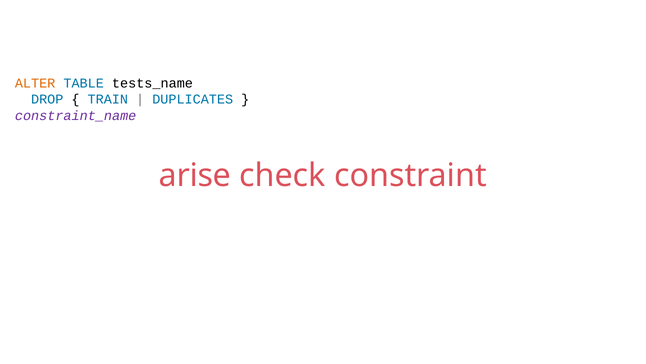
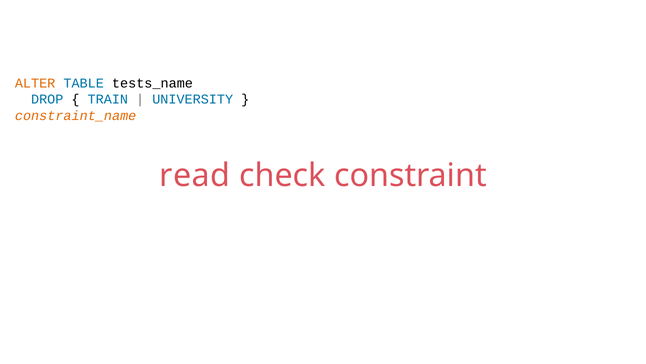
DUPLICATES: DUPLICATES -> UNIVERSITY
constraint_name colour: purple -> orange
arise: arise -> read
